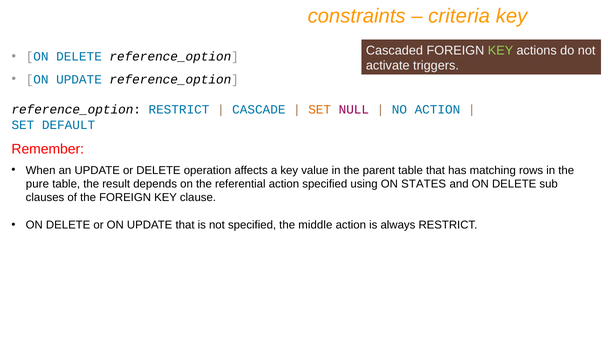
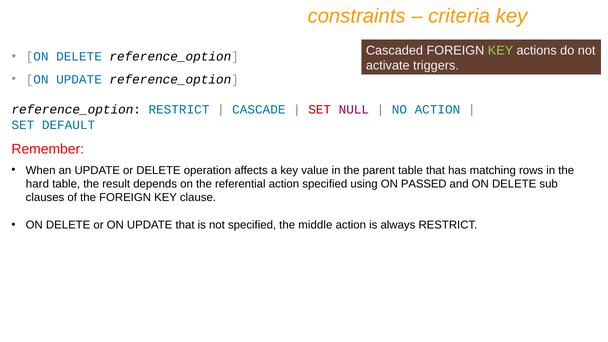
SET at (320, 110) colour: orange -> red
pure: pure -> hard
STATES: STATES -> PASSED
